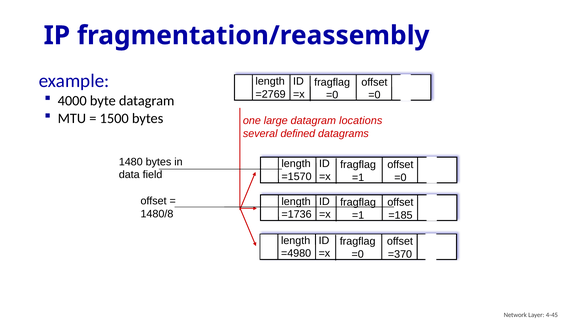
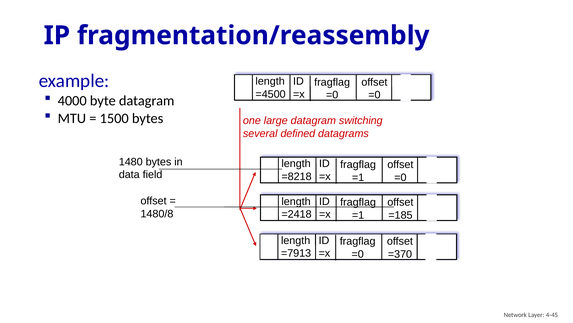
=2769: =2769 -> =4500
locations: locations -> switching
=1570: =1570 -> =8218
=1736: =1736 -> =2418
=4980: =4980 -> =7913
